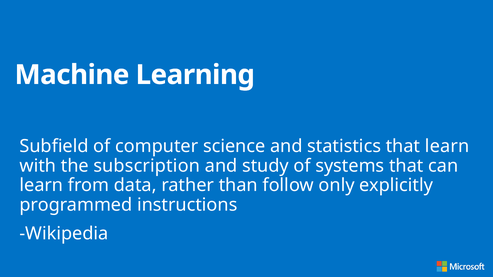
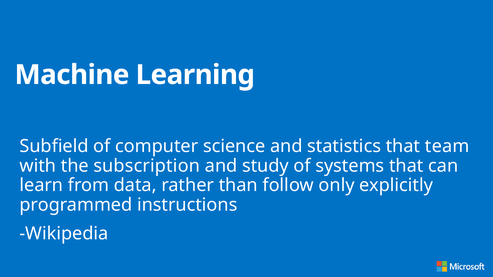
that learn: learn -> team
